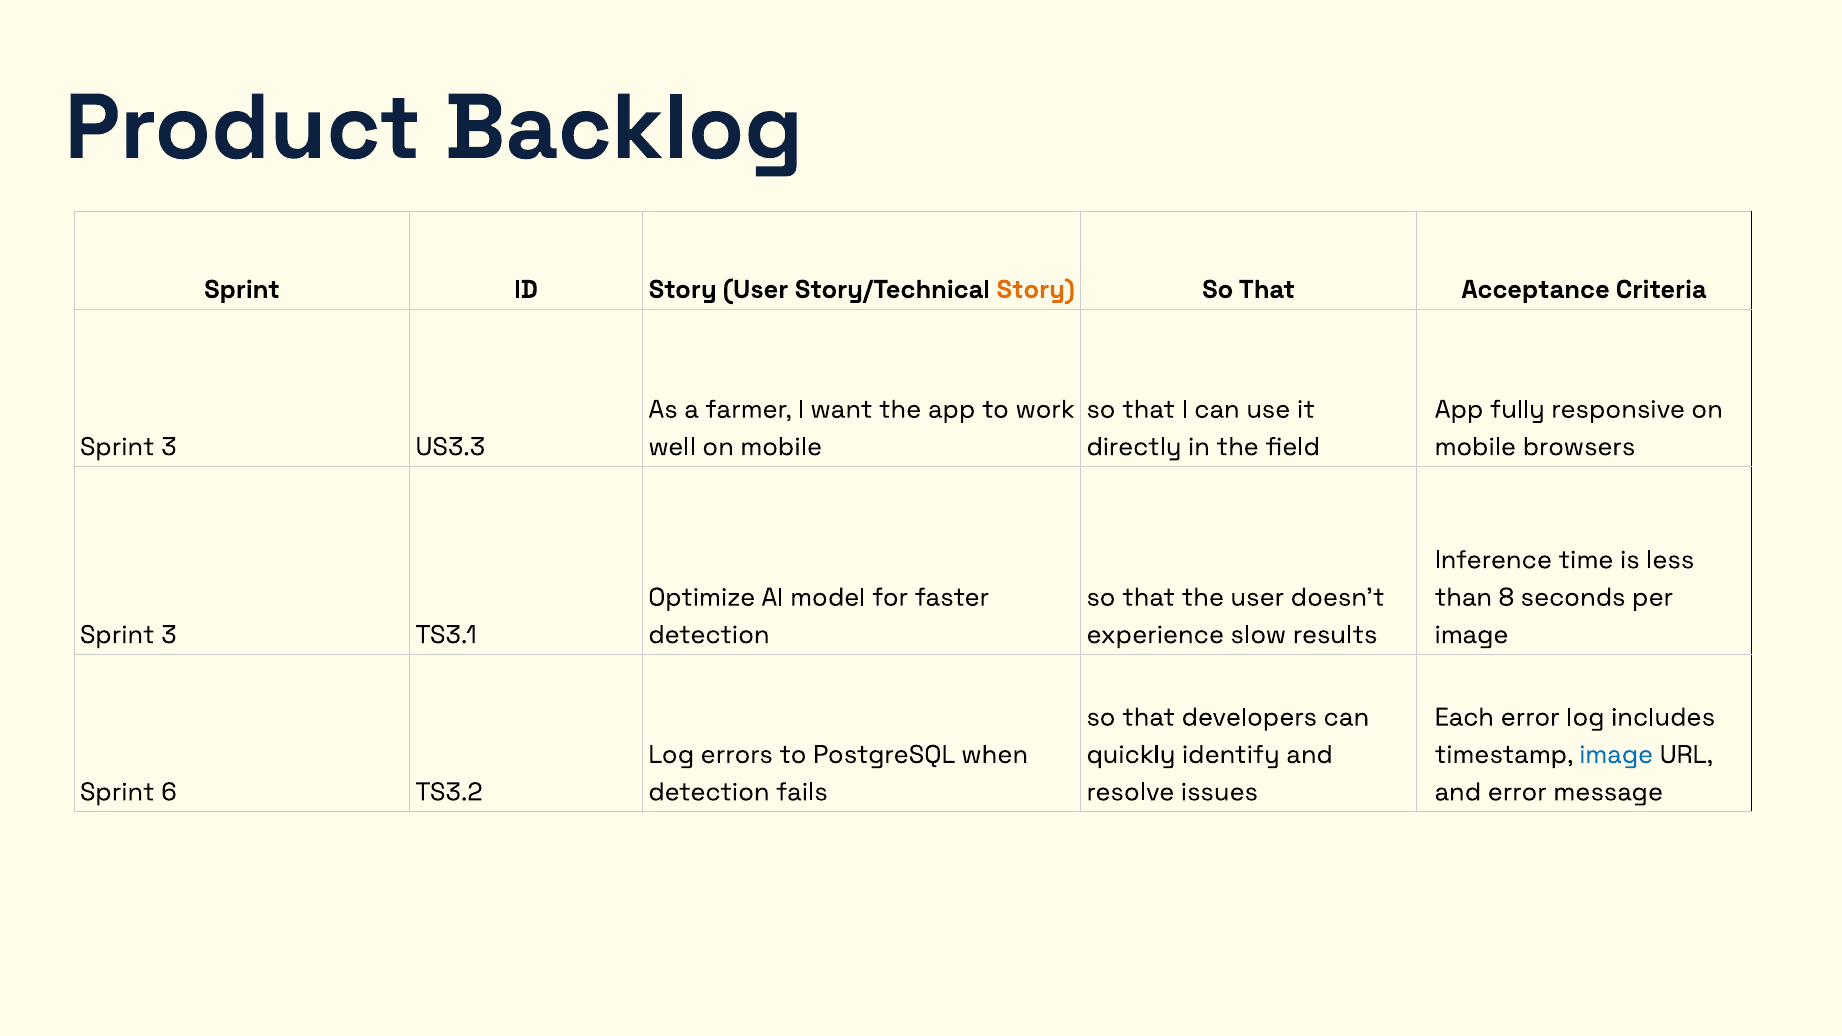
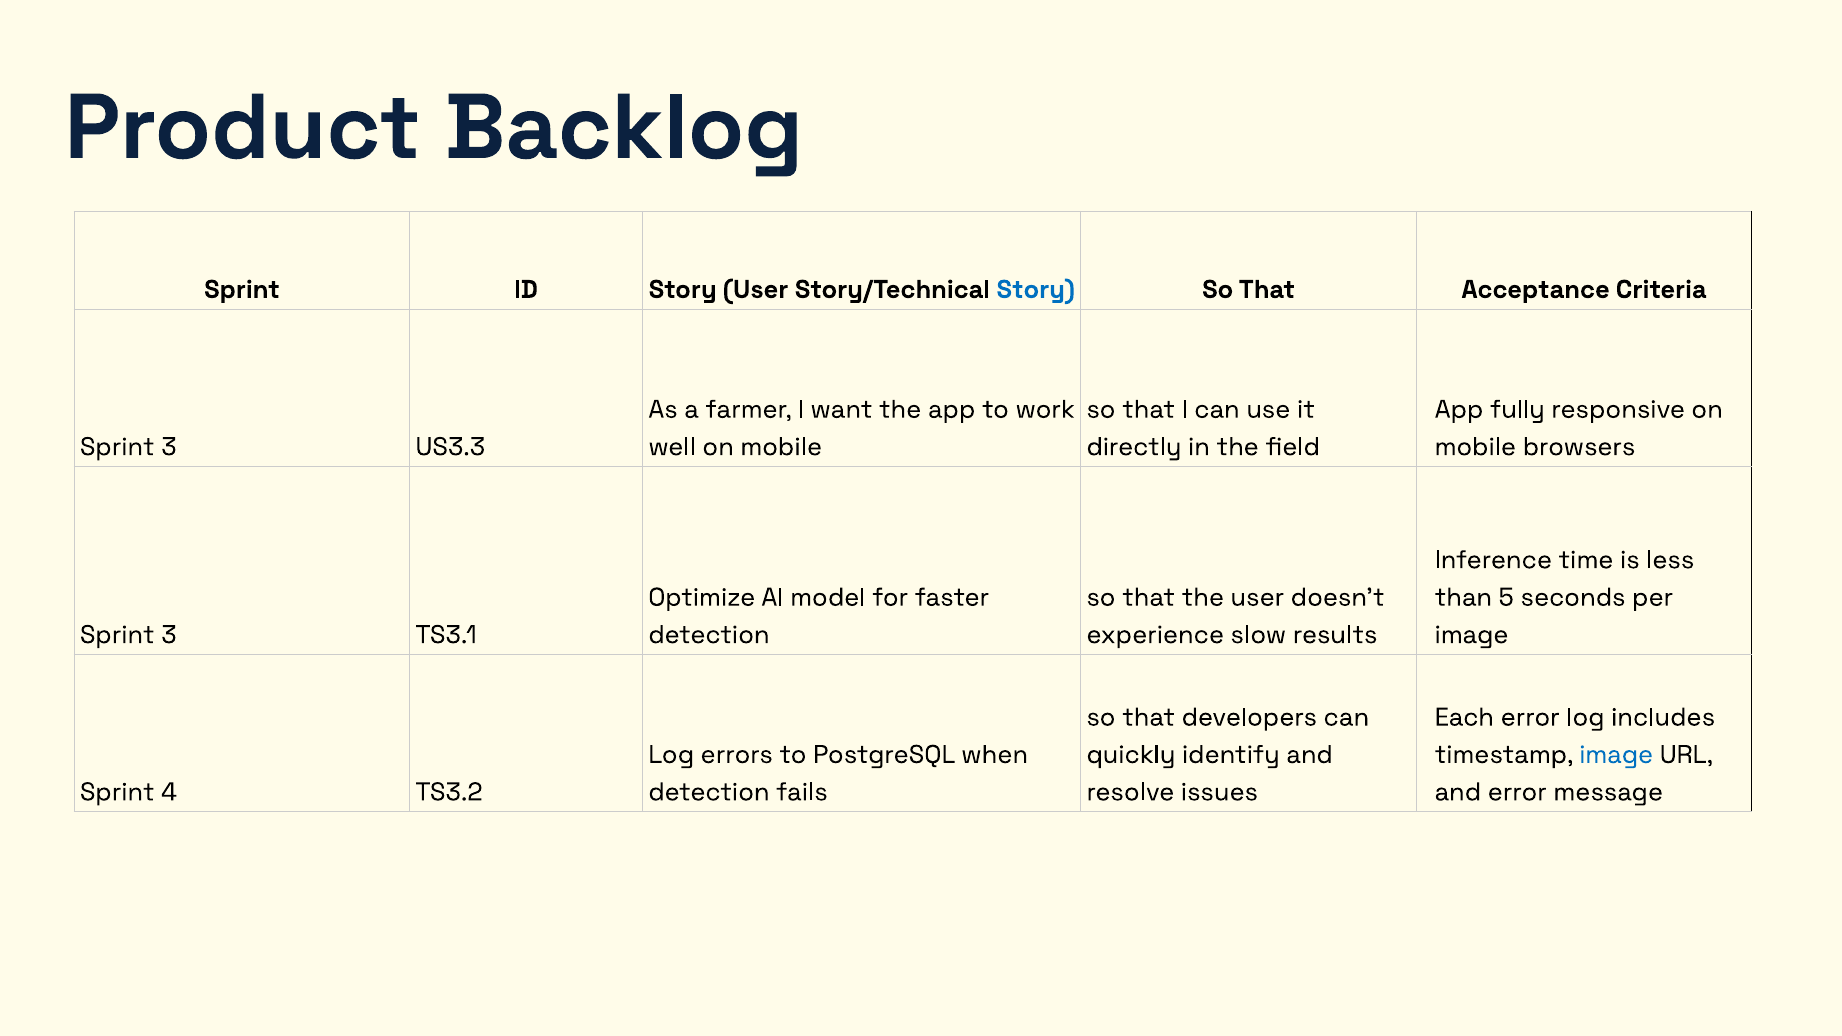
Story at (1036, 289) colour: orange -> blue
8: 8 -> 5
6: 6 -> 4
